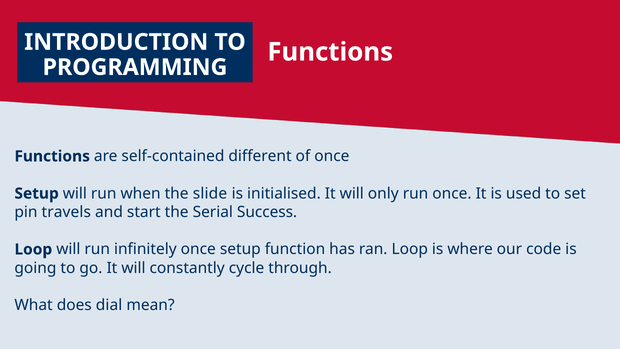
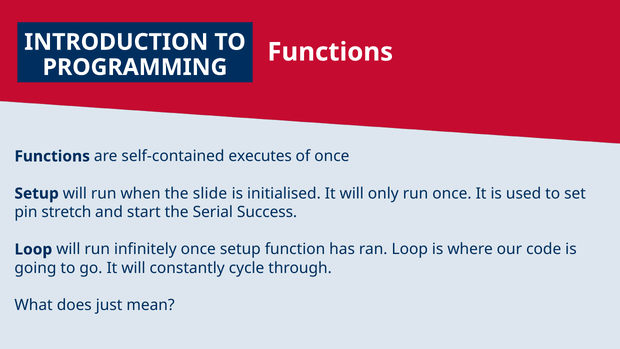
different: different -> executes
travels: travels -> stretch
dial: dial -> just
